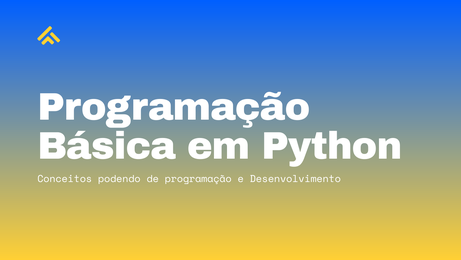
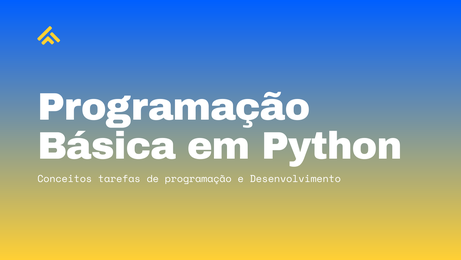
podendo: podendo -> tarefas
